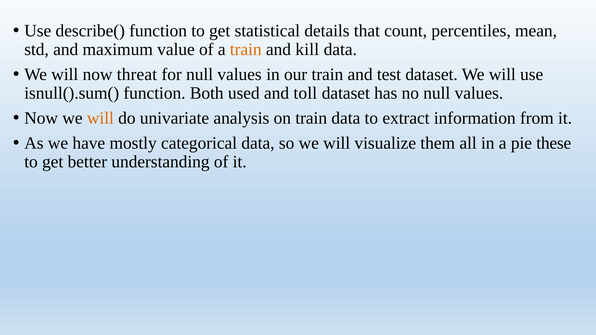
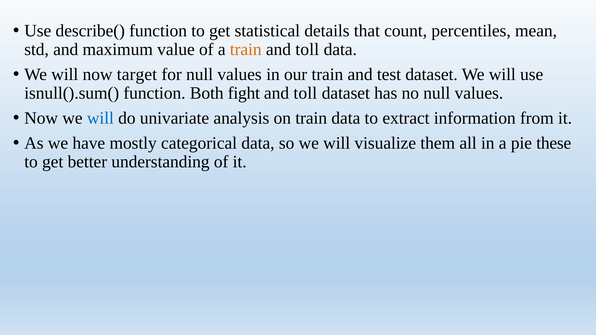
kill at (307, 49): kill -> toll
threat: threat -> target
used: used -> fight
will at (100, 118) colour: orange -> blue
